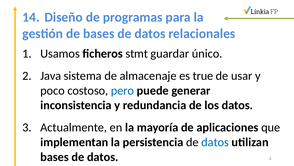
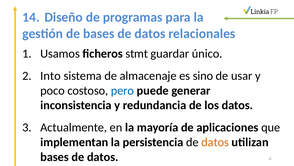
Java: Java -> Into
true: true -> sino
datos at (215, 142) colour: blue -> orange
